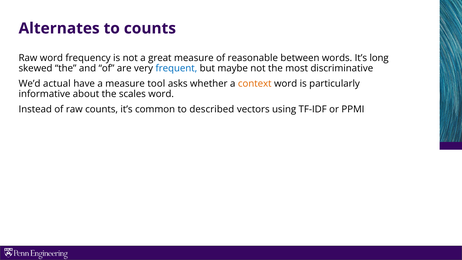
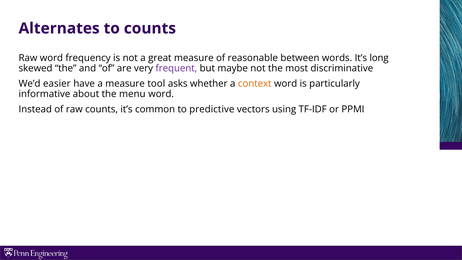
frequent colour: blue -> purple
actual: actual -> easier
scales: scales -> menu
described: described -> predictive
